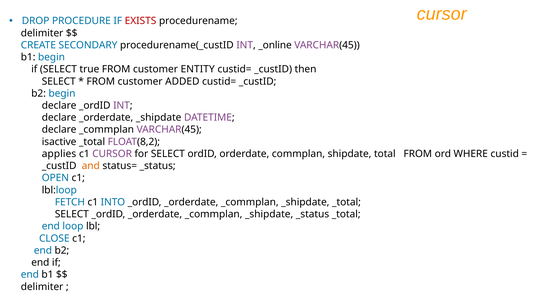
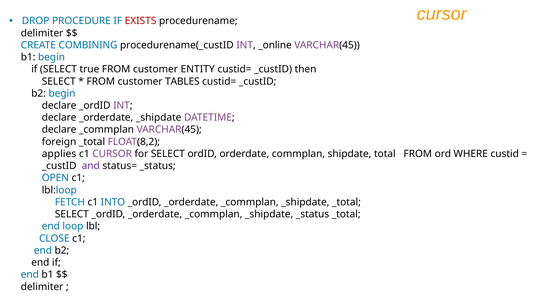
SECONDARY: SECONDARY -> COMBINING
ADDED: ADDED -> TABLES
isactive: isactive -> foreign
and colour: orange -> purple
